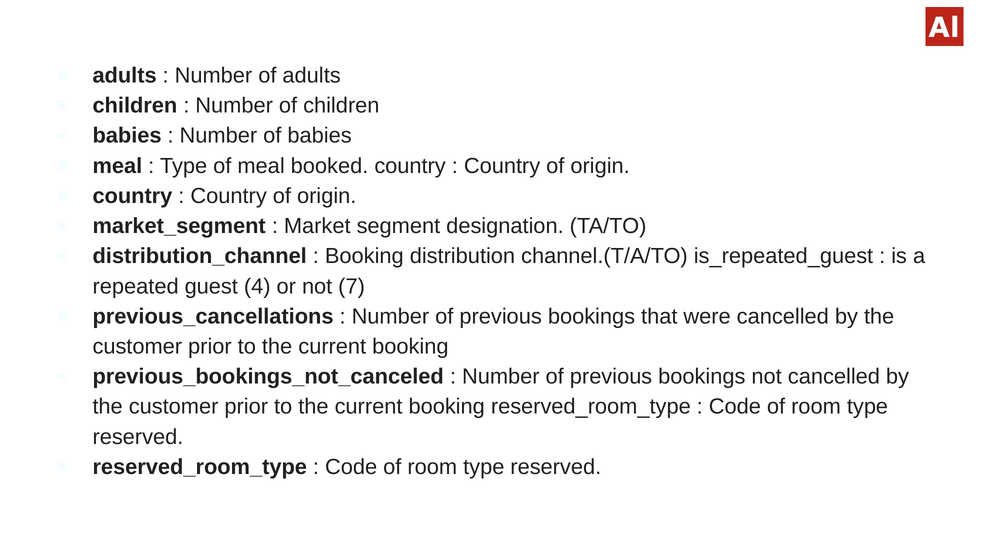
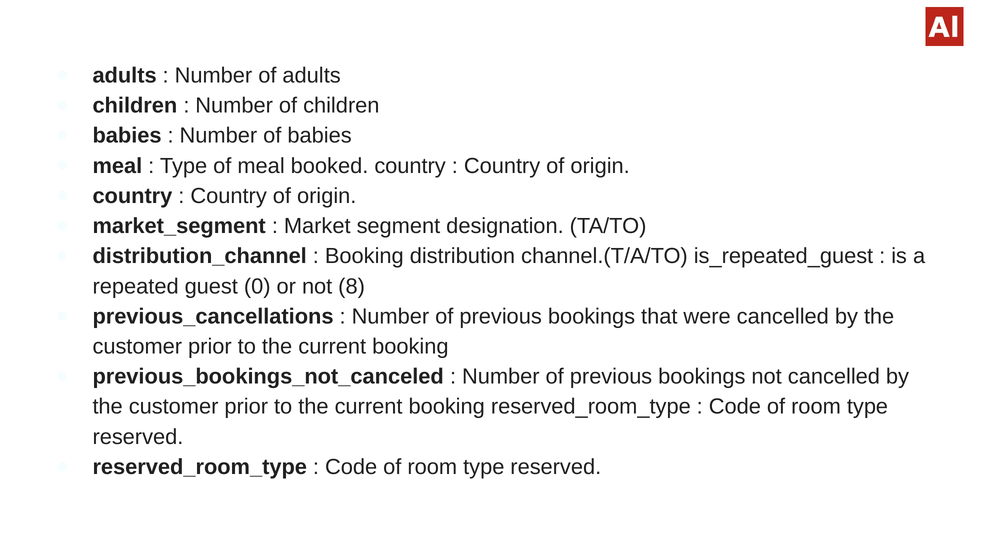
4: 4 -> 0
7: 7 -> 8
